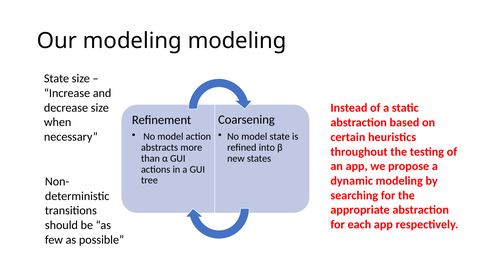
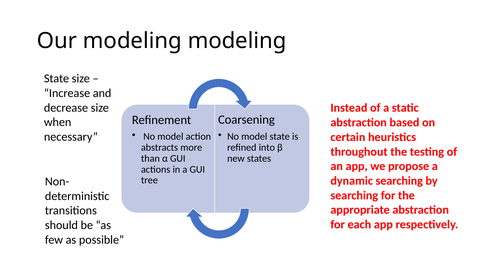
dynamic modeling: modeling -> searching
